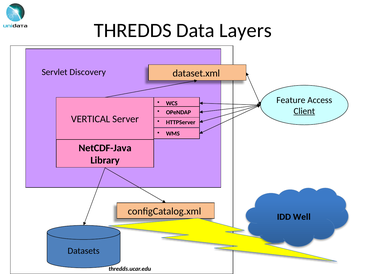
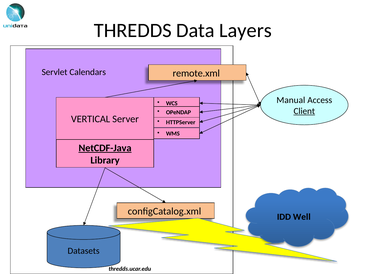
Discovery: Discovery -> Calendars
dataset.xml: dataset.xml -> remote.xml
Feature: Feature -> Manual
NetCDF-Java underline: none -> present
